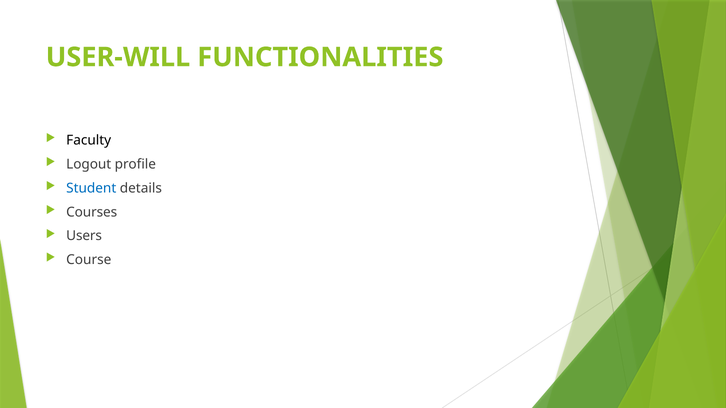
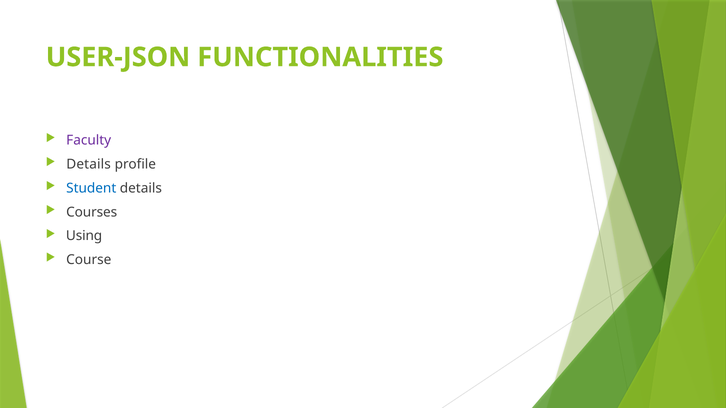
USER-WILL: USER-WILL -> USER-JSON
Faculty colour: black -> purple
Logout at (89, 164): Logout -> Details
Users: Users -> Using
